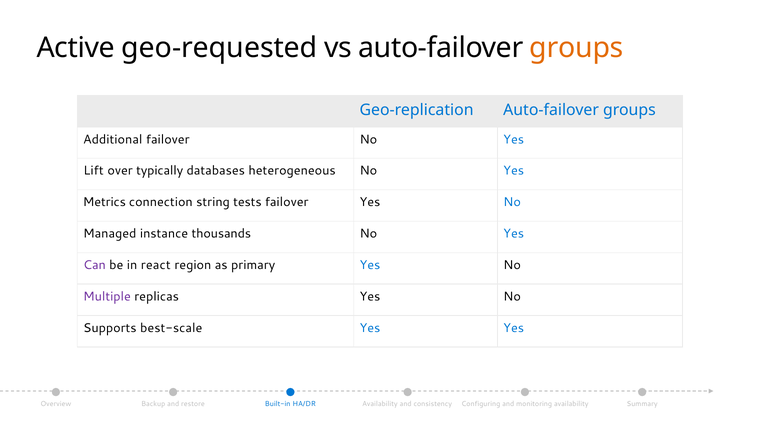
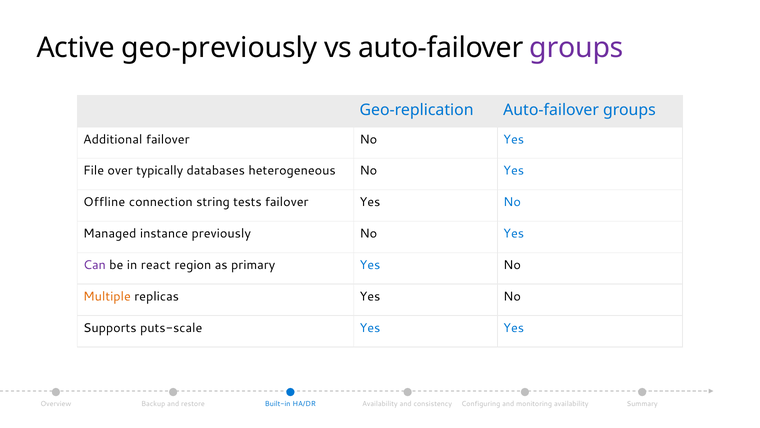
geo-requested: geo-requested -> geo-previously
groups at (576, 48) colour: orange -> purple
Lift: Lift -> File
Metrics: Metrics -> Offline
thousands: thousands -> previously
Multiple colour: purple -> orange
best-scale: best-scale -> puts-scale
